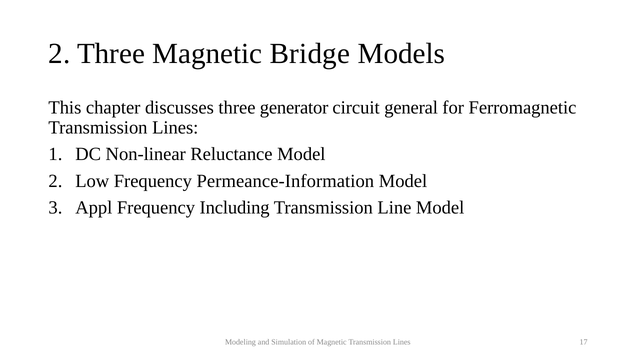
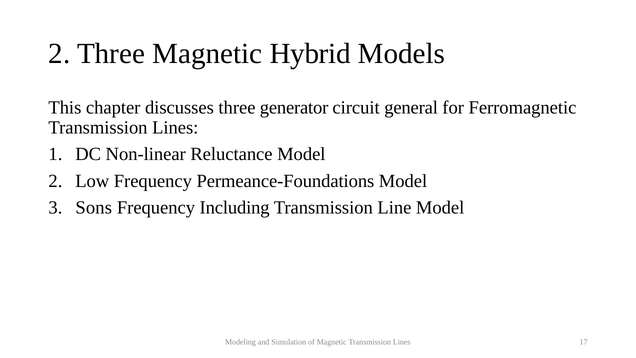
Bridge: Bridge -> Hybrid
Permeance-Information: Permeance-Information -> Permeance-Foundations
Appl: Appl -> Sons
